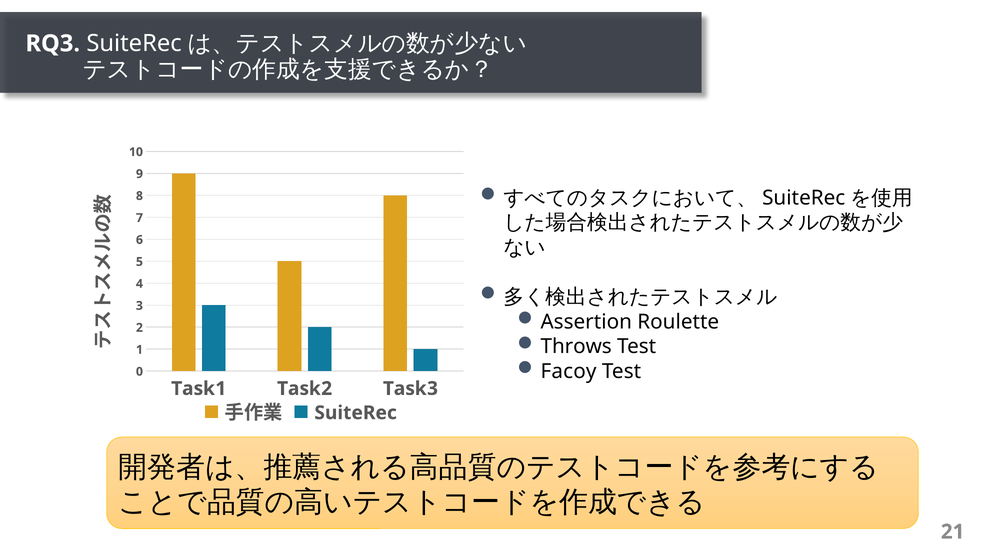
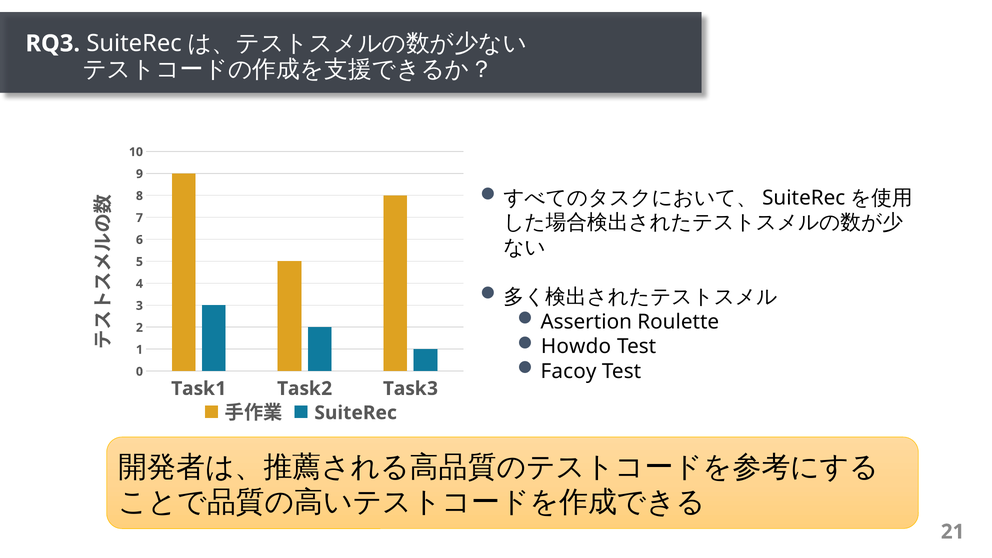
Throws: Throws -> Howdo
